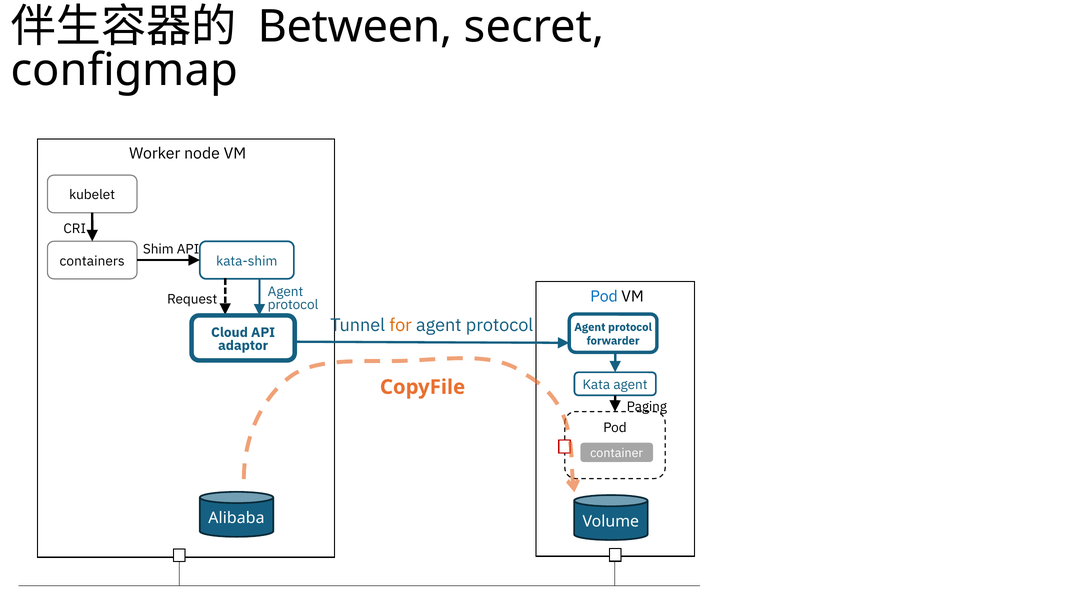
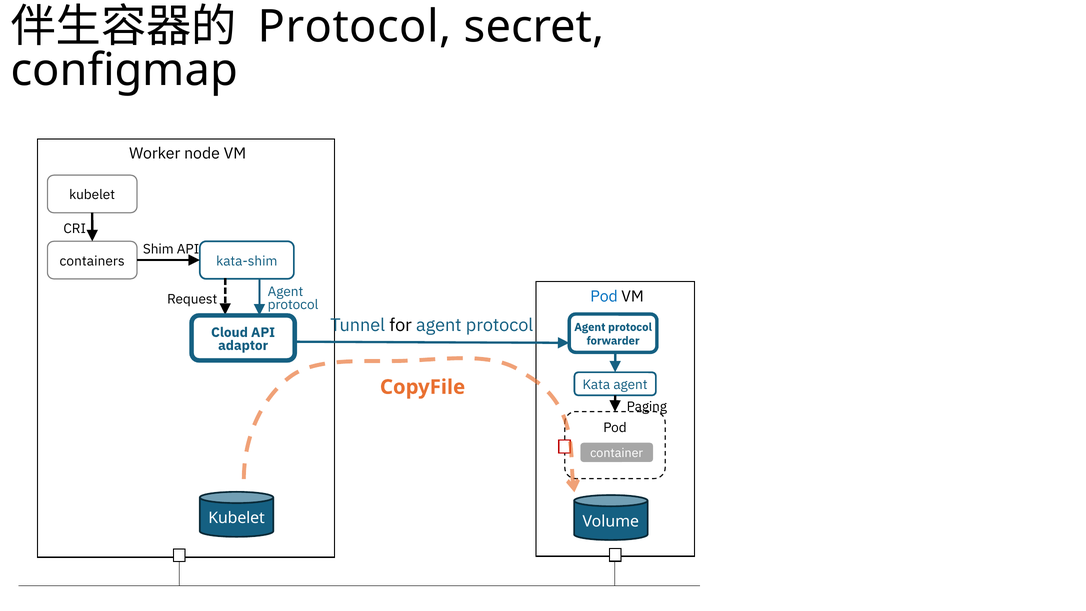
Between at (355, 27): Between -> Protocol
for colour: orange -> black
Alibaba at (236, 518): Alibaba -> Kubelet
